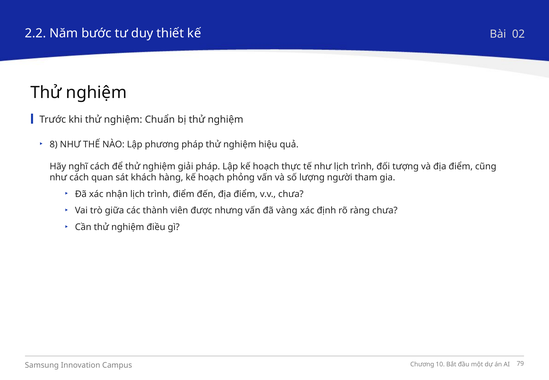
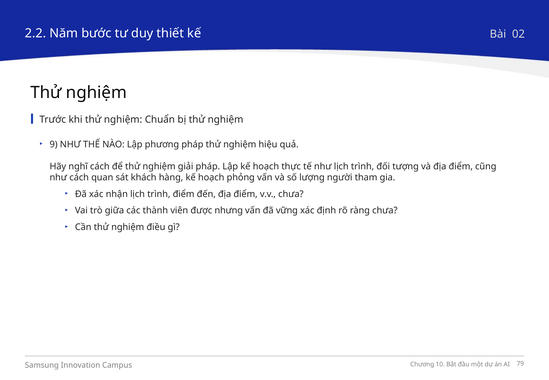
8: 8 -> 9
vàng: vàng -> vững
